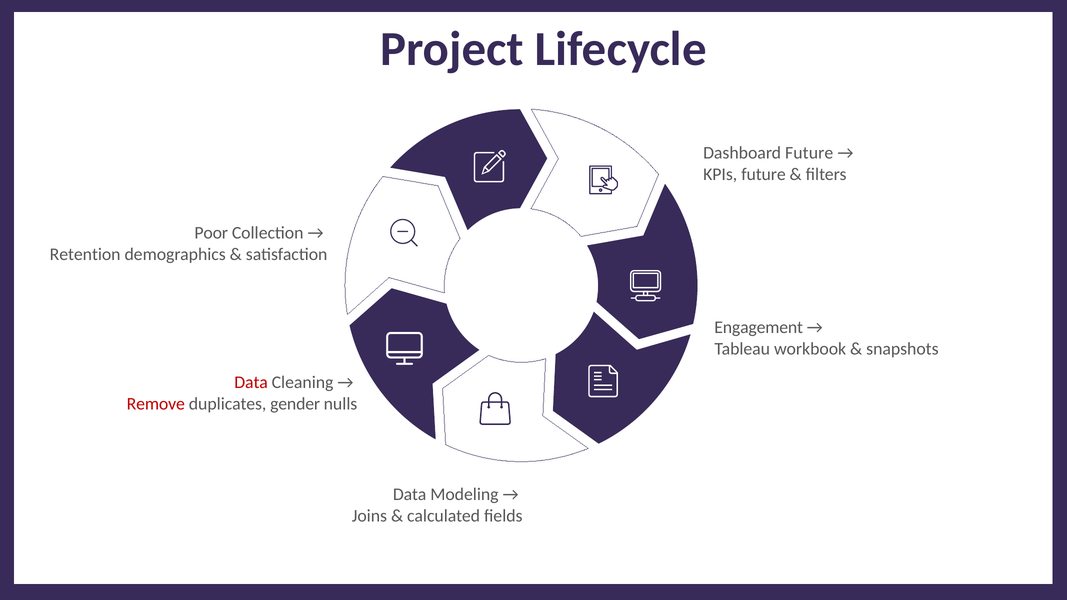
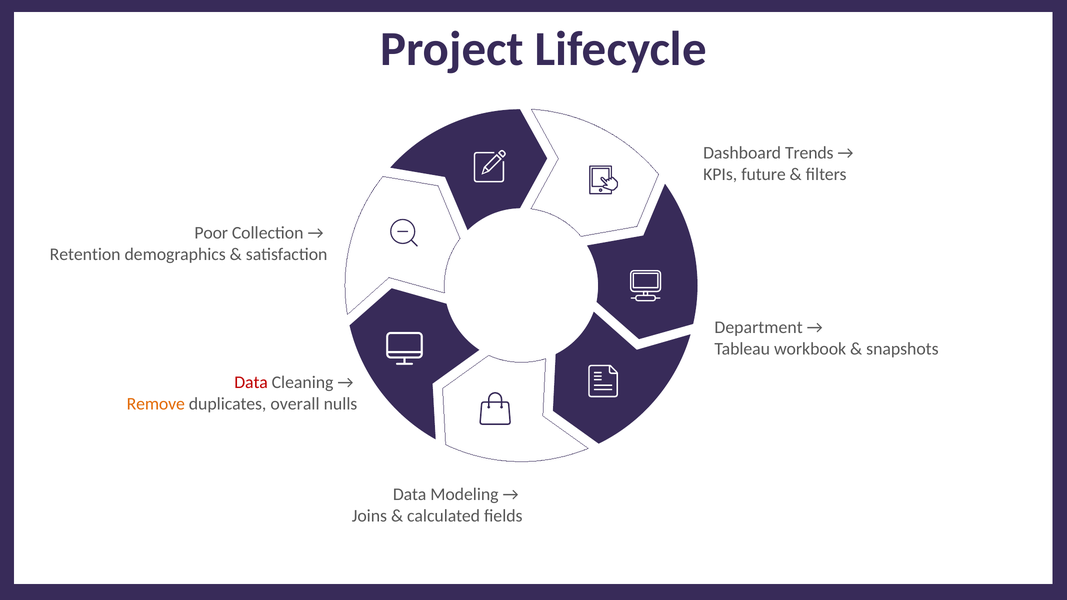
Dashboard Future: Future -> Trends
Engagement: Engagement -> Department
Remove colour: red -> orange
gender: gender -> overall
